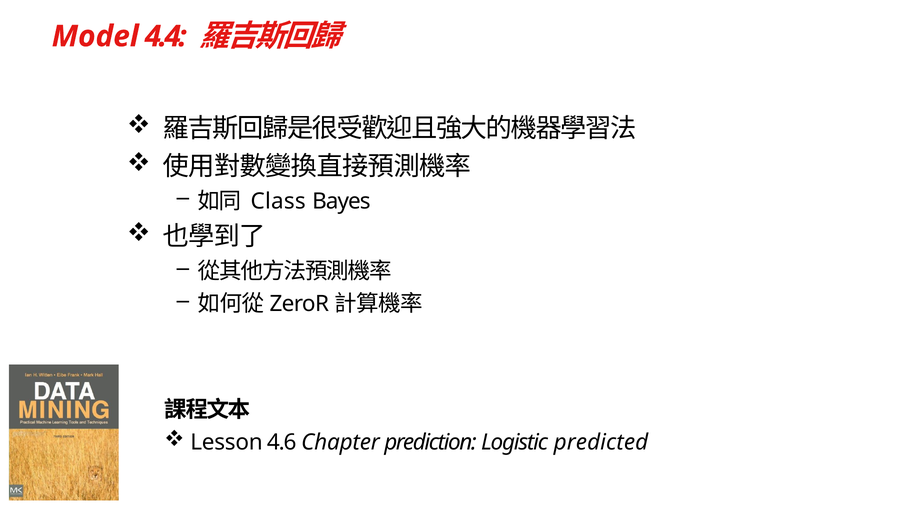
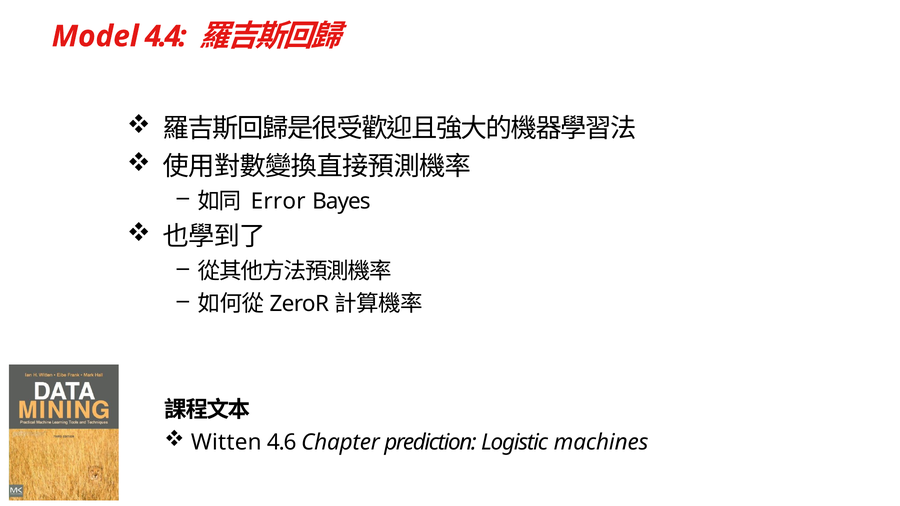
Class: Class -> Error
Lesson: Lesson -> Witten
predicted: predicted -> machines
